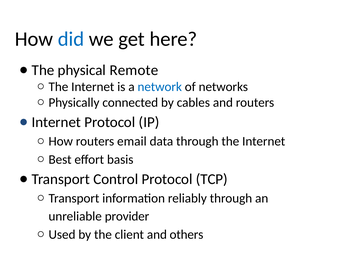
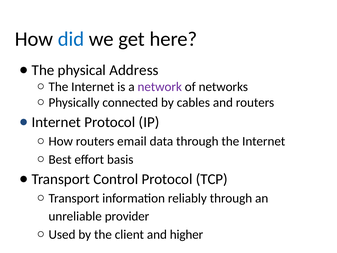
Remote: Remote -> Address
network colour: blue -> purple
others: others -> higher
